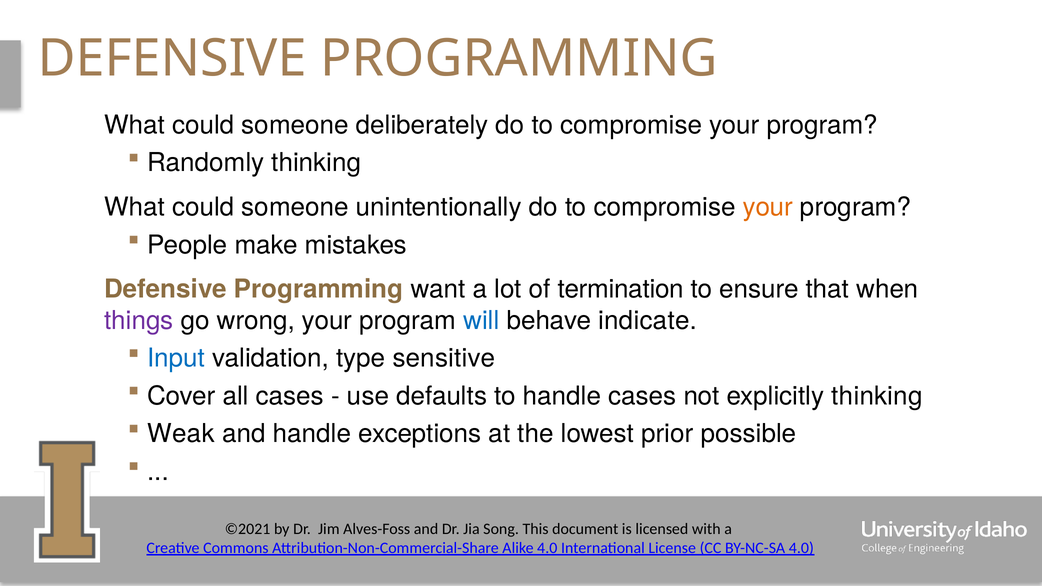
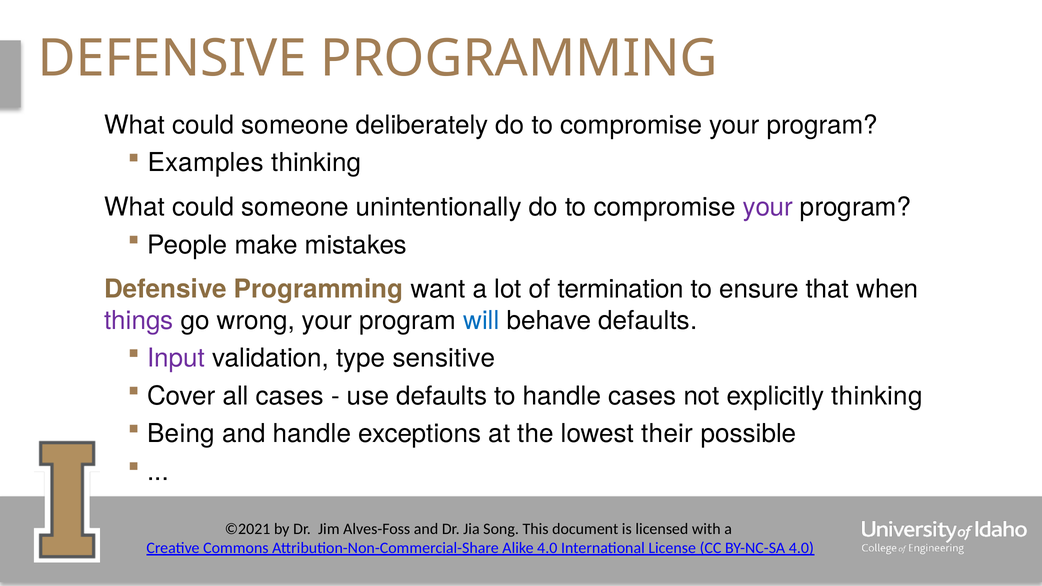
Randomly: Randomly -> Examples
your at (768, 207) colour: orange -> purple
behave indicate: indicate -> defaults
Input colour: blue -> purple
Weak: Weak -> Being
prior: prior -> their
